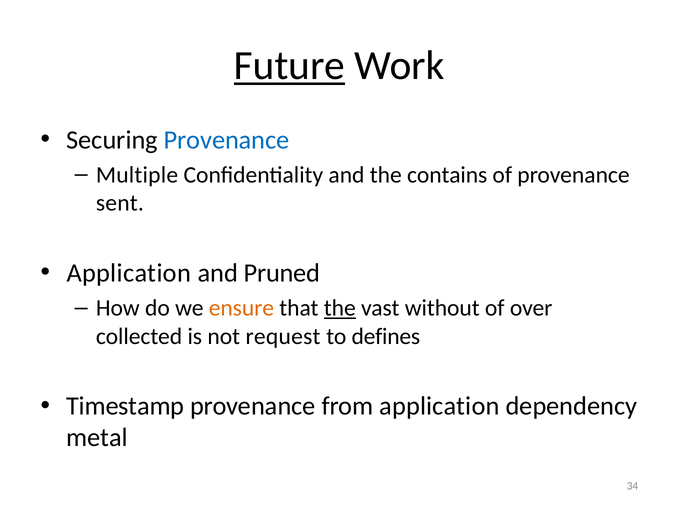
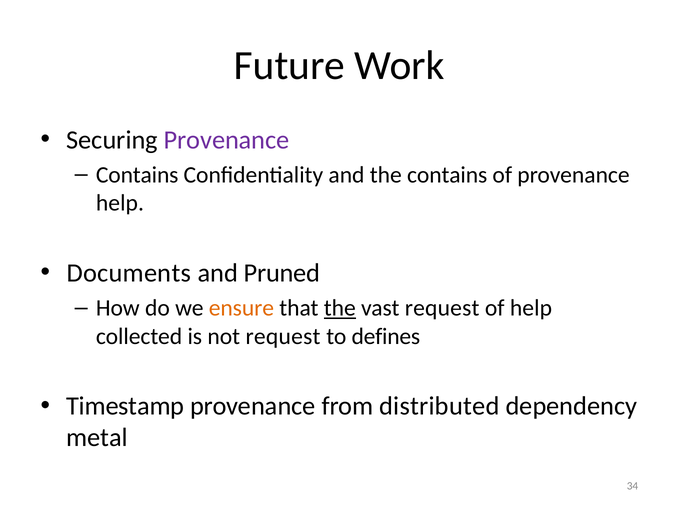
Future underline: present -> none
Provenance at (227, 140) colour: blue -> purple
Multiple at (137, 175): Multiple -> Contains
sent at (120, 203): sent -> help
Application at (129, 273): Application -> Documents
vast without: without -> request
of over: over -> help
from application: application -> distributed
